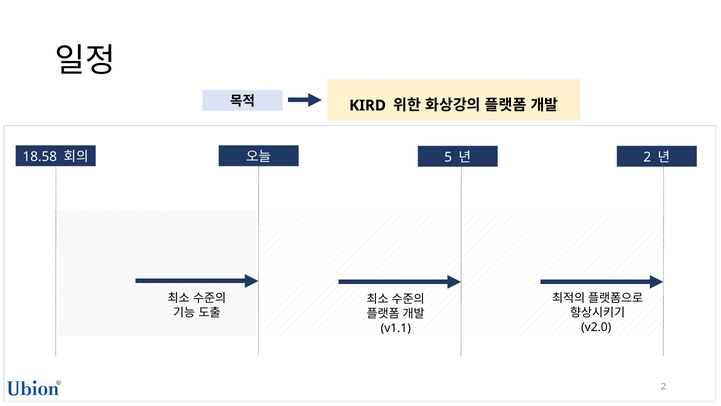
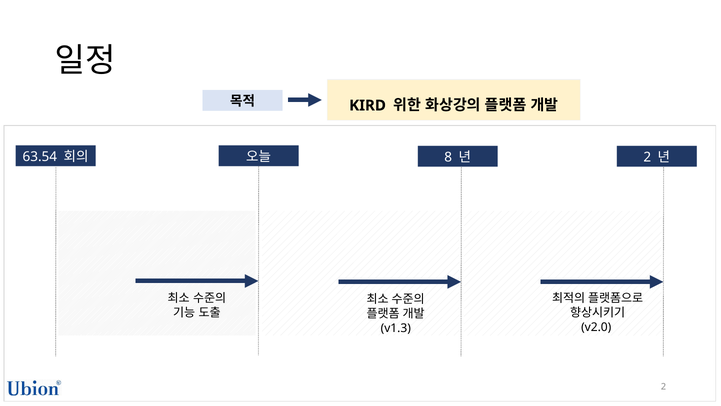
5: 5 -> 8
18.58: 18.58 -> 63.54
v1.1: v1.1 -> v1.3
